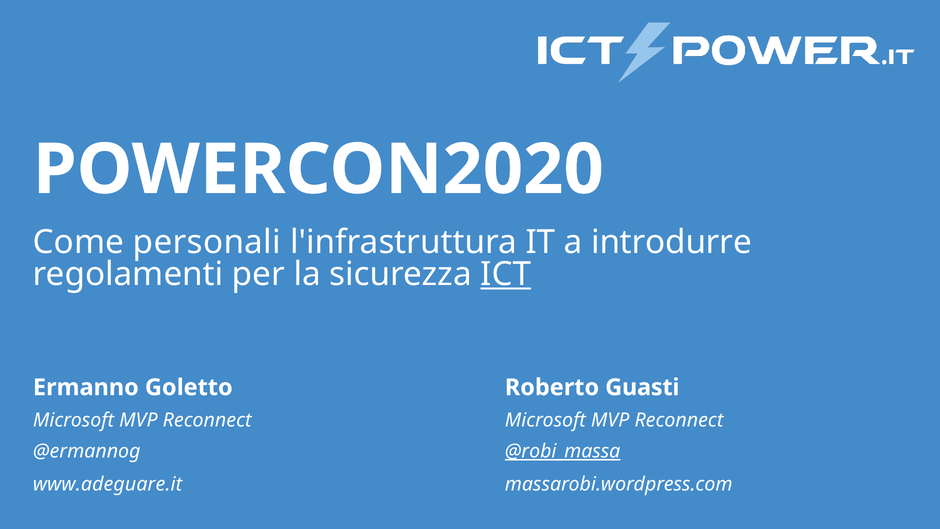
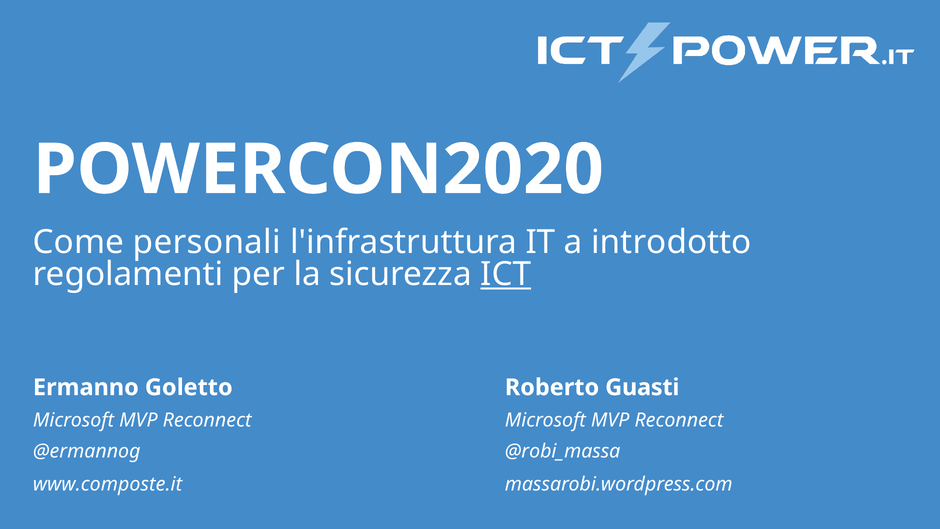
introdurre: introdurre -> introdotto
@robi_massa underline: present -> none
www.adeguare.it: www.adeguare.it -> www.composte.it
